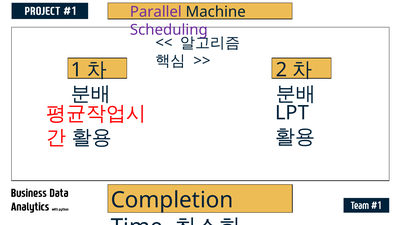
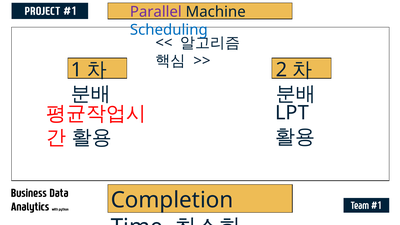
Scheduling colour: purple -> blue
